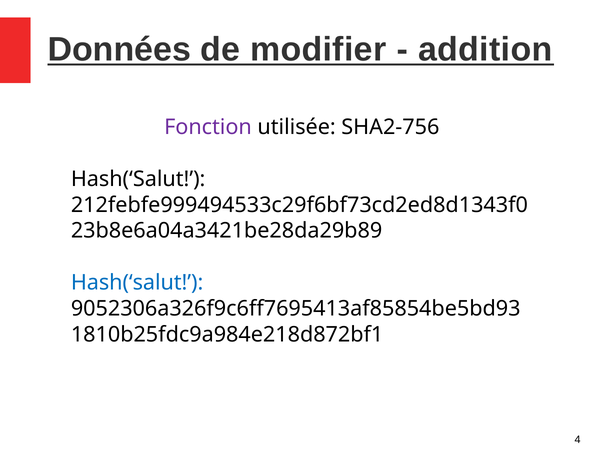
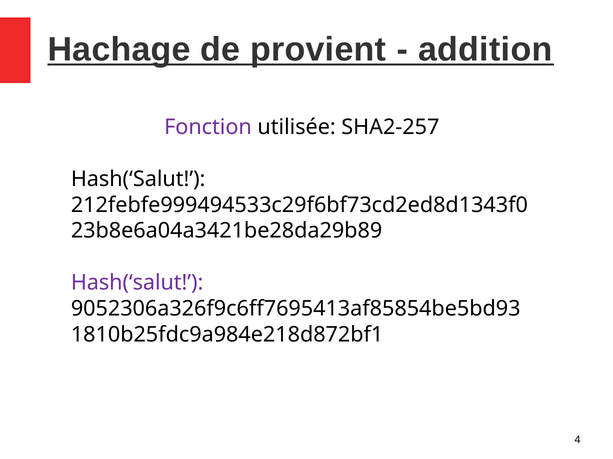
Données: Données -> Hachage
modifier: modifier -> provient
SHA2-756: SHA2-756 -> SHA2-257
Hash(‘salut at (137, 283) colour: blue -> purple
